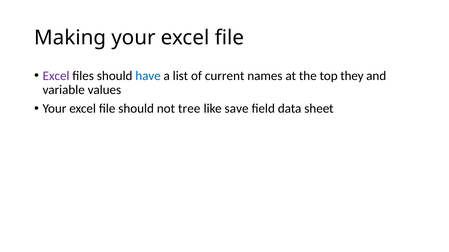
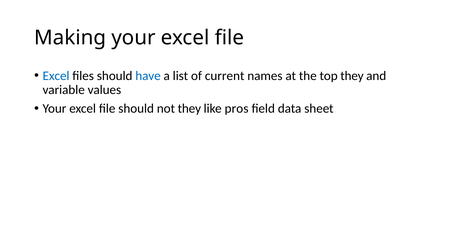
Excel at (56, 76) colour: purple -> blue
not tree: tree -> they
save: save -> pros
